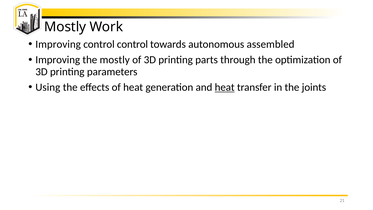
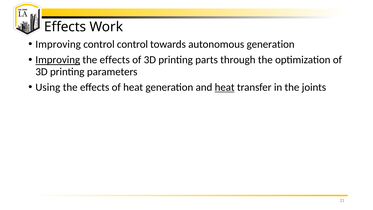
Mostly at (65, 27): Mostly -> Effects
autonomous assembled: assembled -> generation
Improving at (58, 60) underline: none -> present
mostly at (115, 60): mostly -> effects
